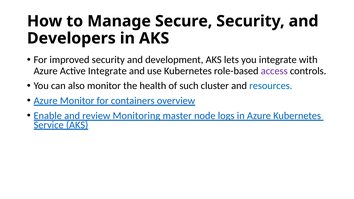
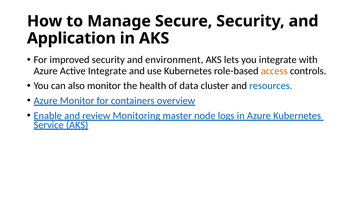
Developers: Developers -> Application
development: development -> environment
access colour: purple -> orange
such: such -> data
